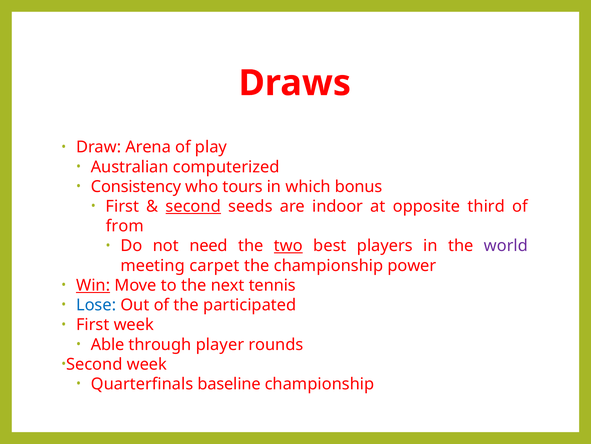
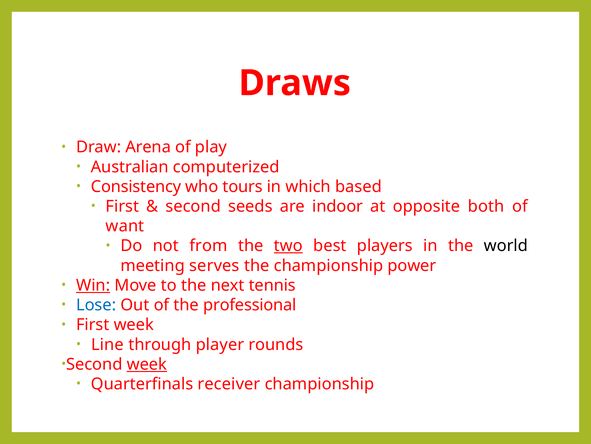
bonus: bonus -> based
second at (193, 206) underline: present -> none
third: third -> both
from: from -> want
need: need -> from
world colour: purple -> black
carpet: carpet -> serves
participated: participated -> professional
Able: Able -> Line
week at (147, 364) underline: none -> present
baseline: baseline -> receiver
